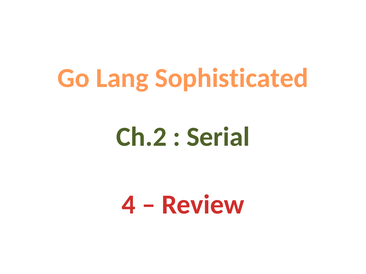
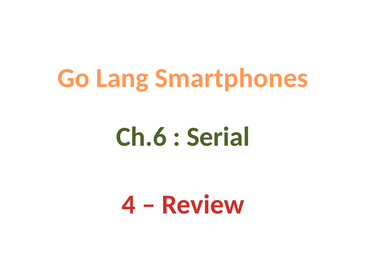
Sophisticated: Sophisticated -> Smartphones
Ch.2: Ch.2 -> Ch.6
